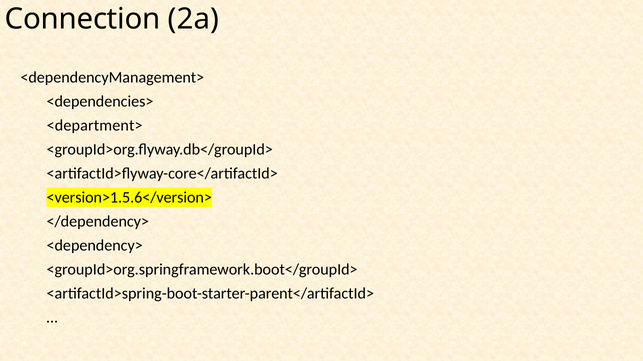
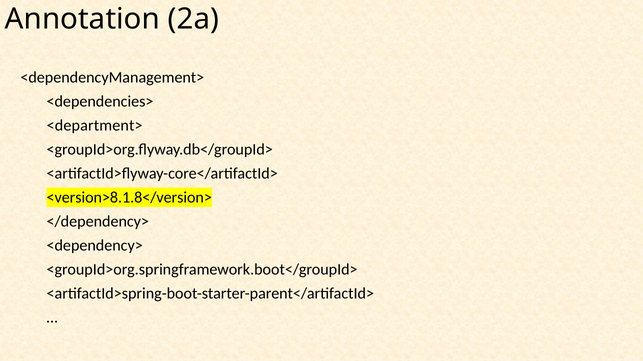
Connection: Connection -> Annotation
<version>1.5.6</version>: <version>1.5.6</version> -> <version>8.1.8</version>
